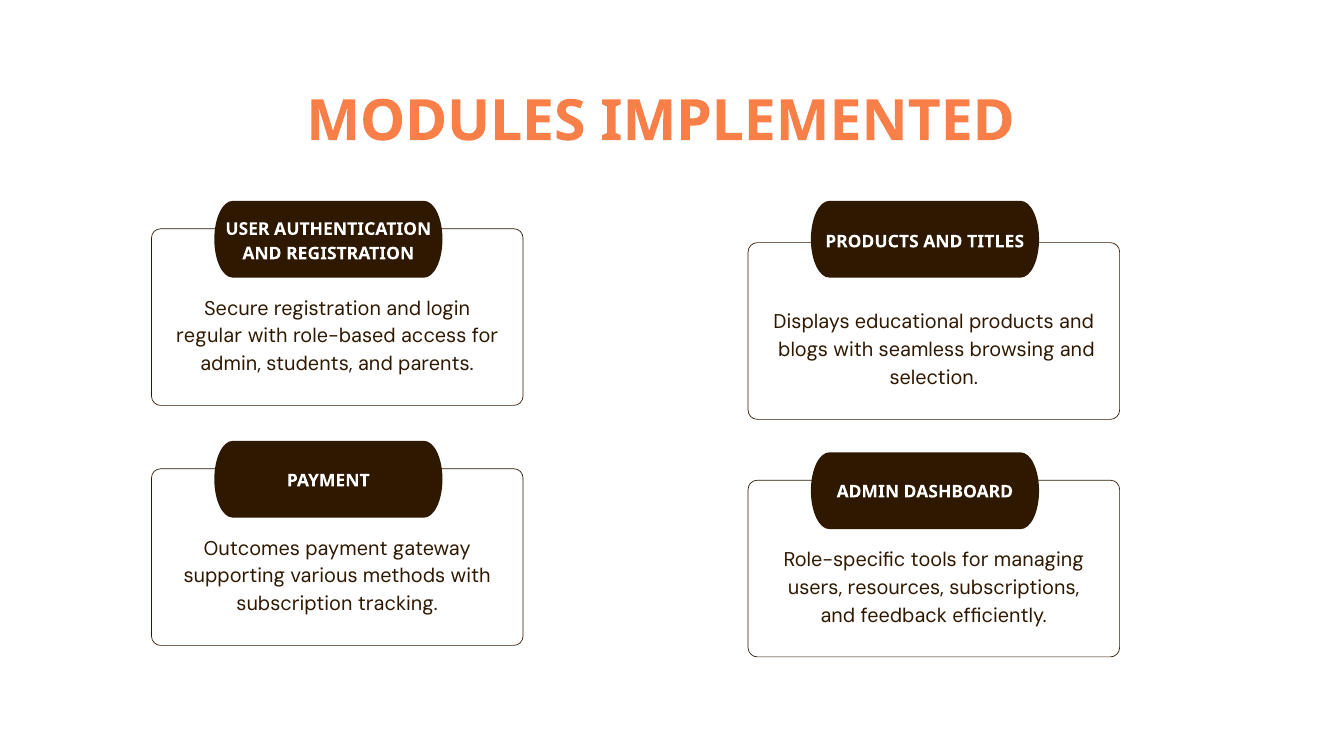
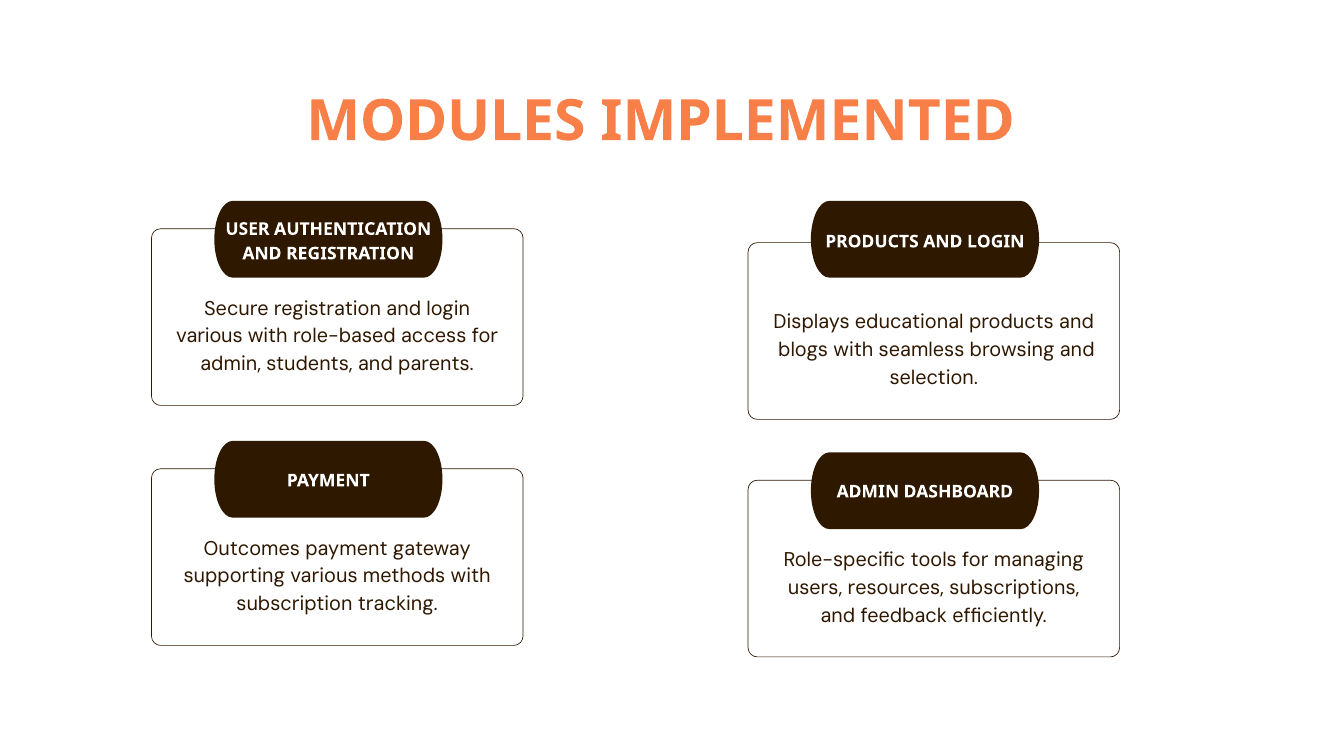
PRODUCTS AND TITLES: TITLES -> LOGIN
regular at (209, 336): regular -> various
